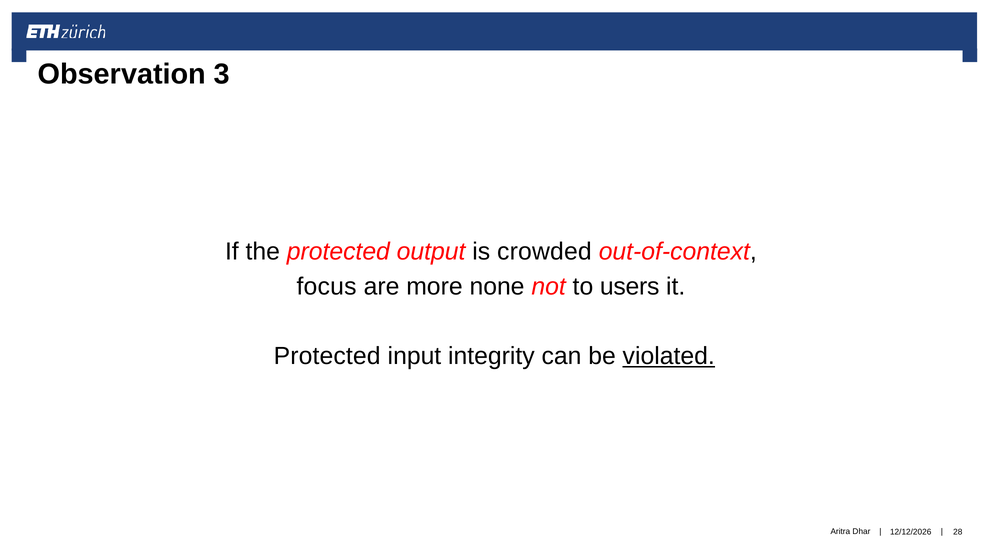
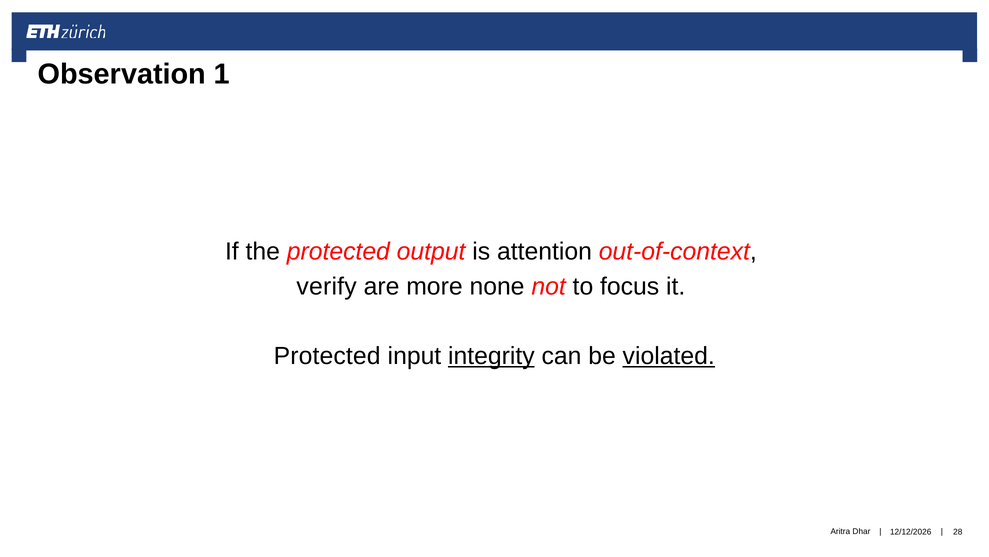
3: 3 -> 1
crowded: crowded -> attention
focus: focus -> verify
users: users -> focus
integrity underline: none -> present
